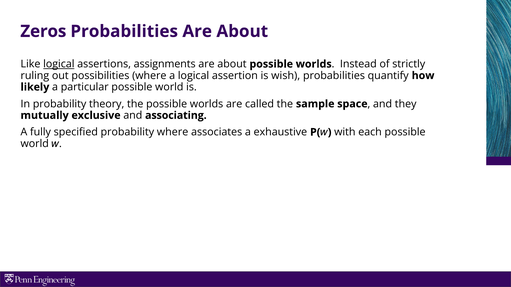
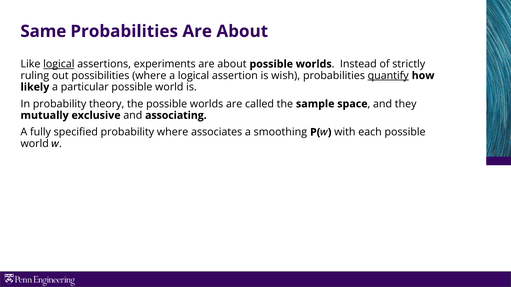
Zeros: Zeros -> Same
assignments: assignments -> experiments
quantify underline: none -> present
exhaustive: exhaustive -> smoothing
